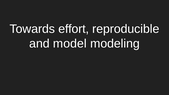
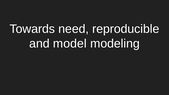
effort: effort -> need
